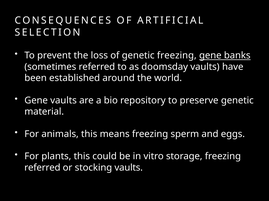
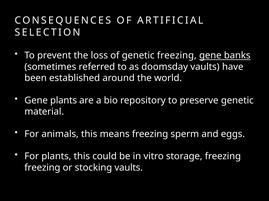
Gene vaults: vaults -> plants
referred at (42, 168): referred -> freezing
